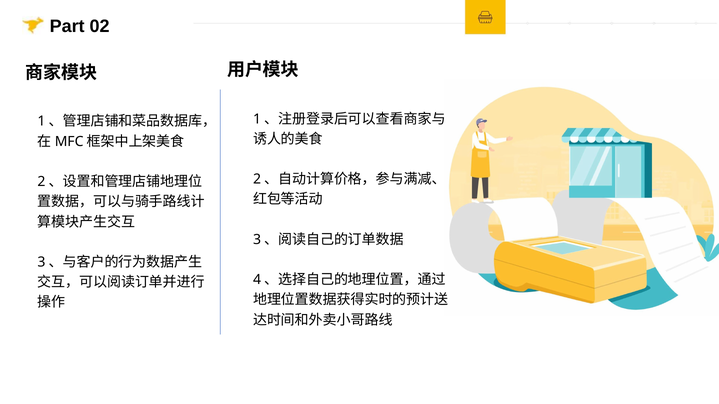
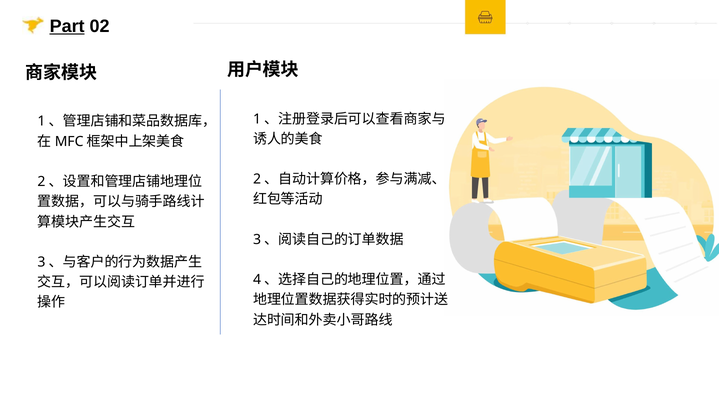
Part underline: none -> present
